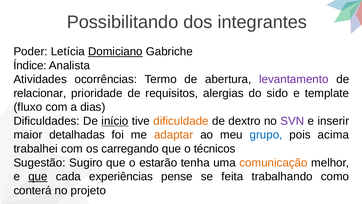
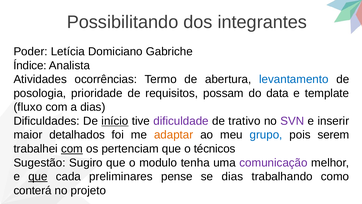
Domiciano underline: present -> none
levantamento colour: purple -> blue
relacionar: relacionar -> posologia
alergias: alergias -> possam
sido: sido -> data
dificuldade colour: orange -> purple
dextro: dextro -> trativo
detalhadas: detalhadas -> detalhados
acima: acima -> serem
com at (72, 149) underline: none -> present
carregando: carregando -> pertenciam
estarão: estarão -> modulo
comunicação colour: orange -> purple
experiências: experiências -> preliminares
se feita: feita -> dias
